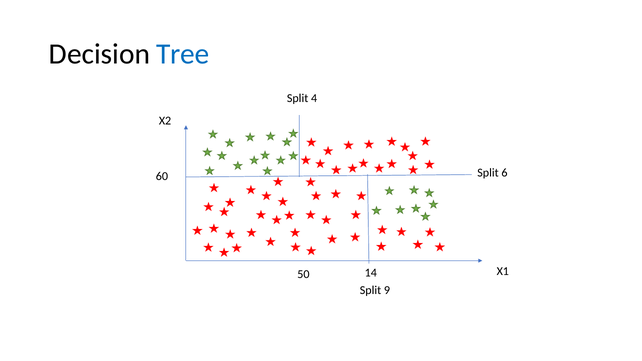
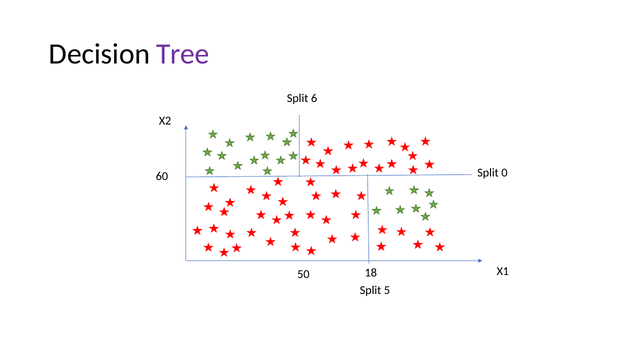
Tree colour: blue -> purple
4: 4 -> 6
6: 6 -> 0
14: 14 -> 18
9: 9 -> 5
